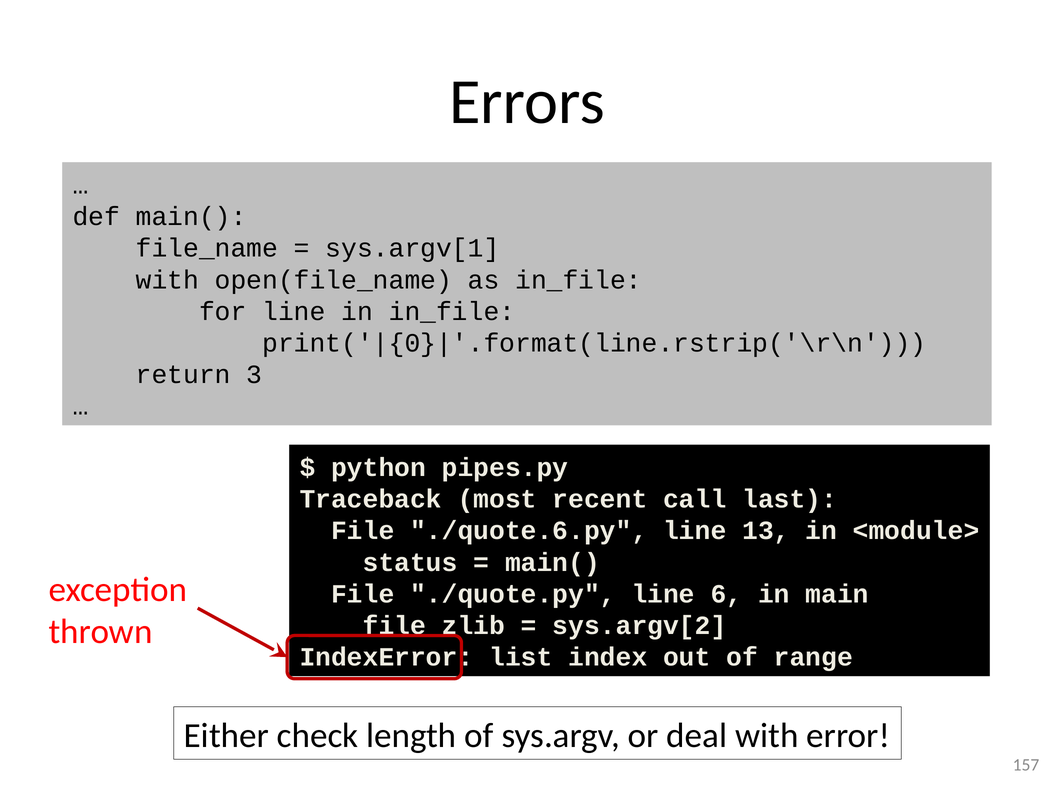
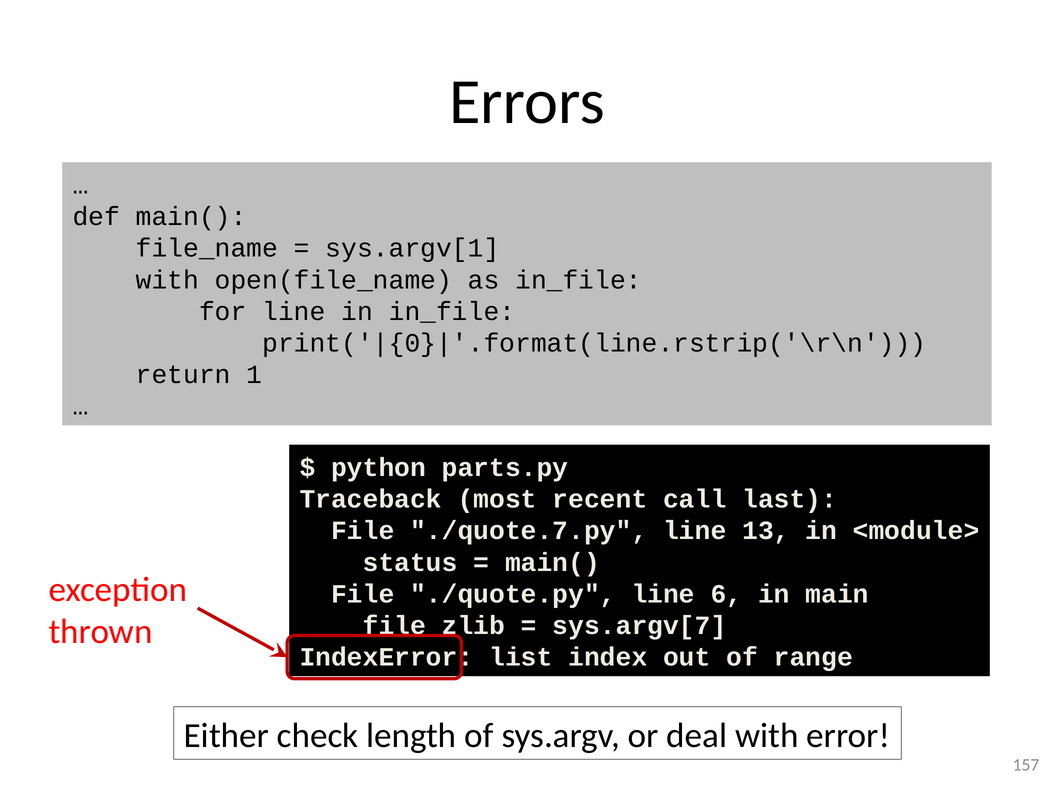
3: 3 -> 1
pipes.py: pipes.py -> parts.py
./quote.6.py: ./quote.6.py -> ./quote.7.py
sys.argv[2: sys.argv[2 -> sys.argv[7
